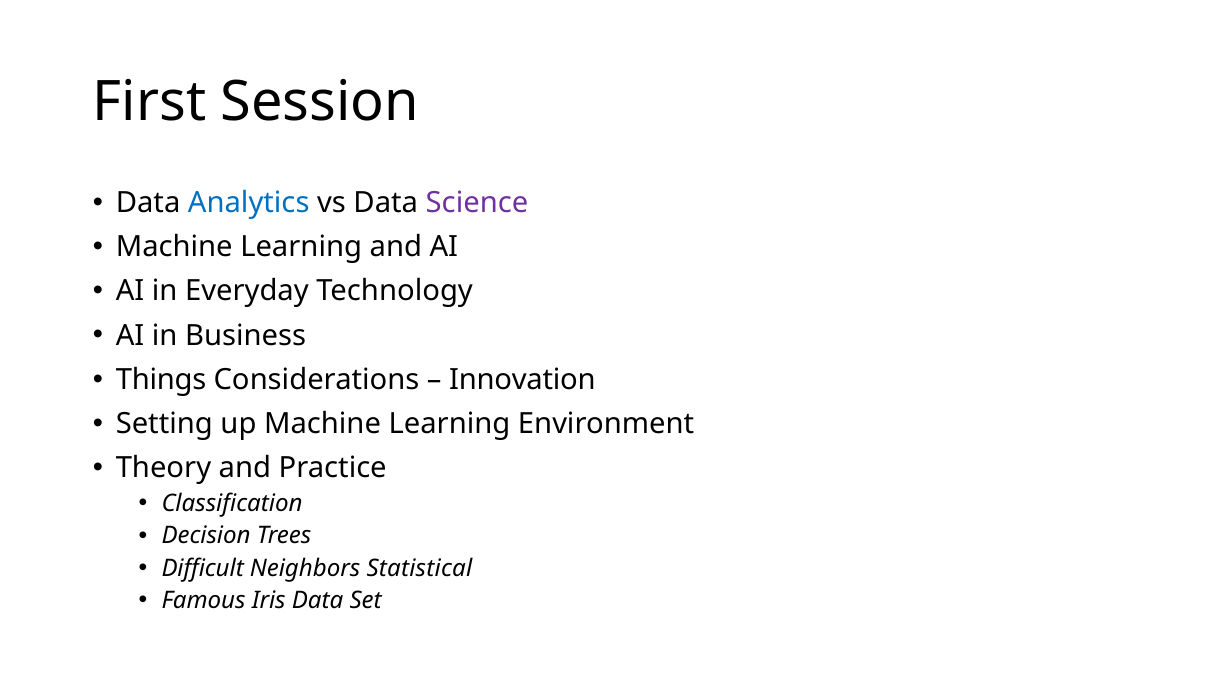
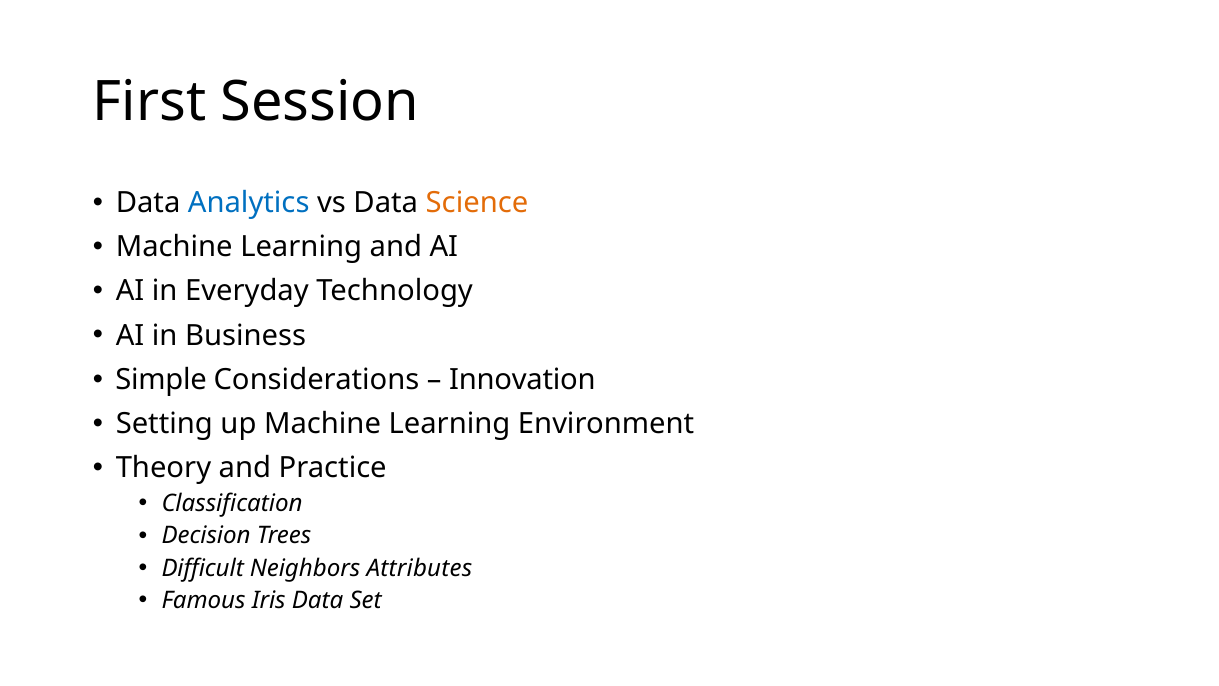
Science colour: purple -> orange
Things: Things -> Simple
Statistical: Statistical -> Attributes
